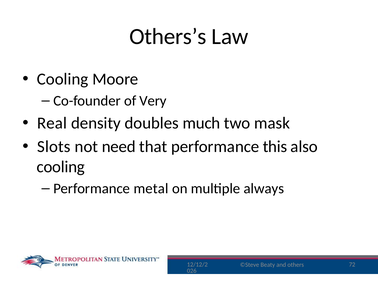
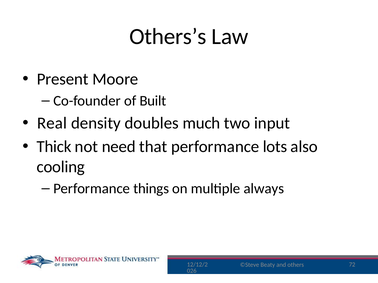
Cooling at (63, 79): Cooling -> Present
Very: Very -> Built
mask: mask -> input
Slots: Slots -> Thick
this: this -> lots
metal: metal -> things
